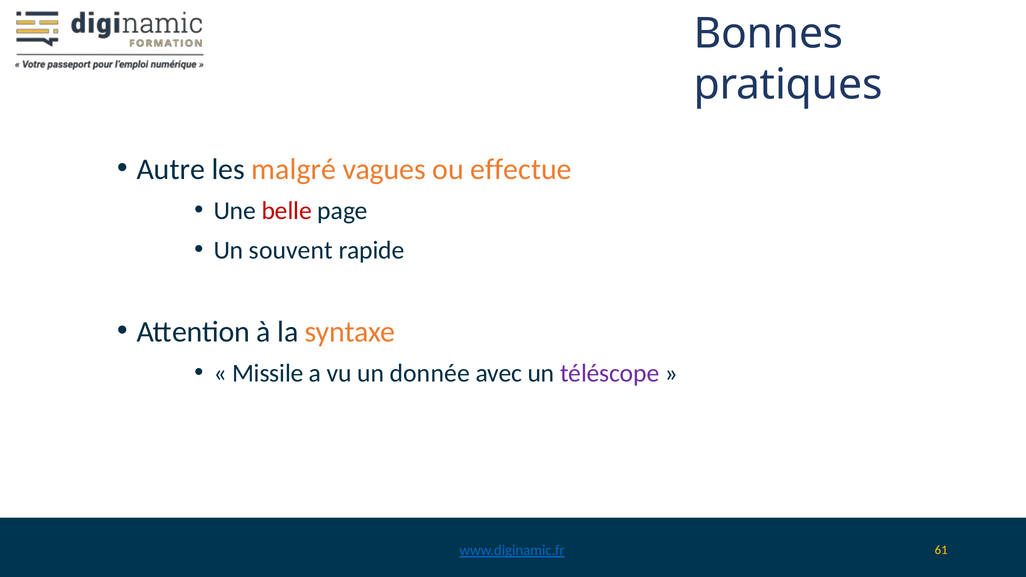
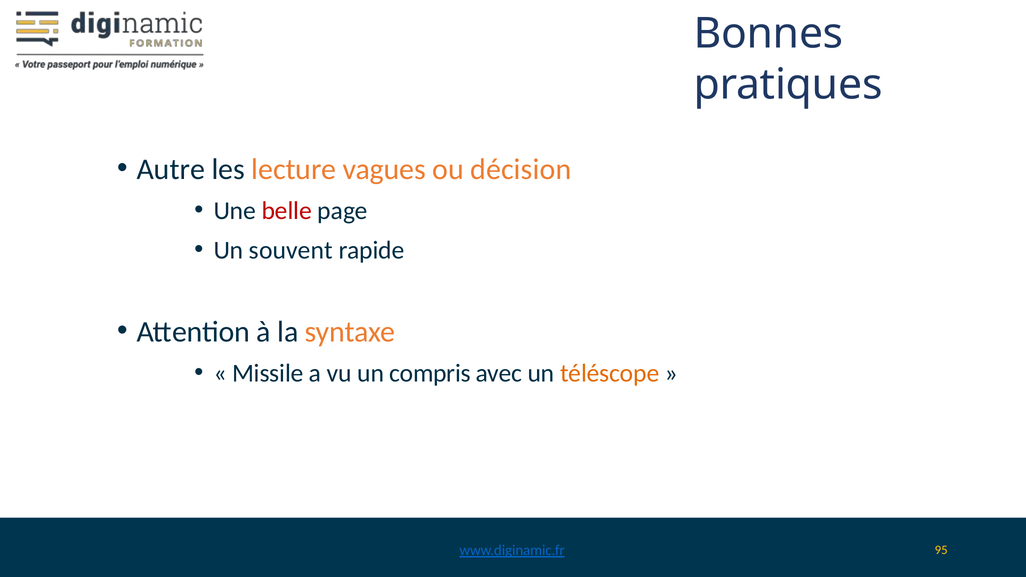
malgré: malgré -> lecture
effectue: effectue -> décision
donnée: donnée -> compris
téléscope colour: purple -> orange
61: 61 -> 95
